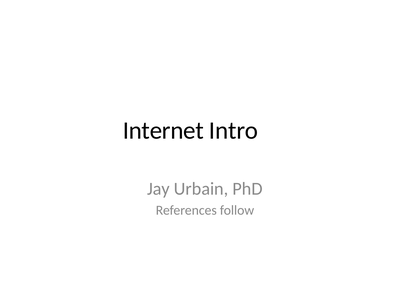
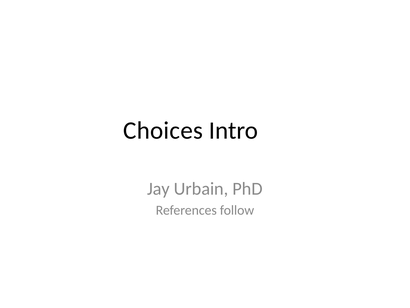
Internet: Internet -> Choices
